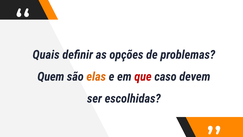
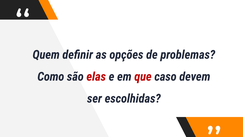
Quais: Quais -> Quem
Quem: Quem -> Como
elas colour: orange -> red
